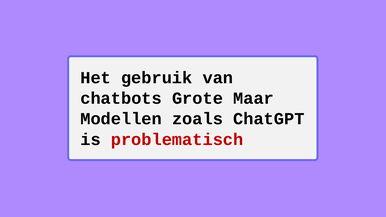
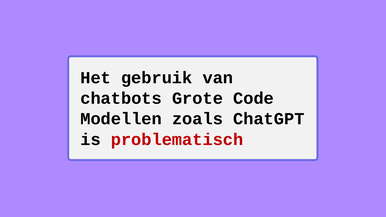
Maar: Maar -> Code
